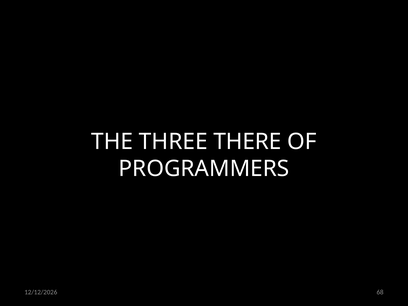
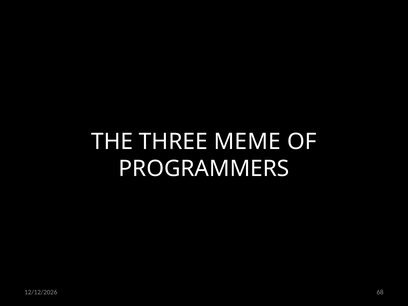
THERE: THERE -> MEME
